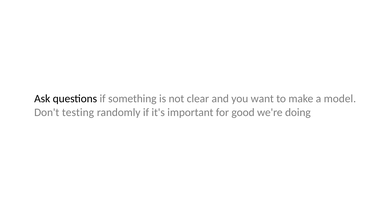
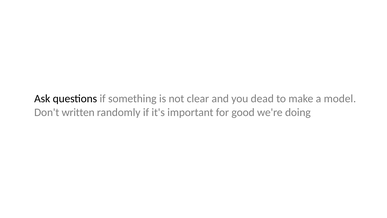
want: want -> dead
testing: testing -> written
